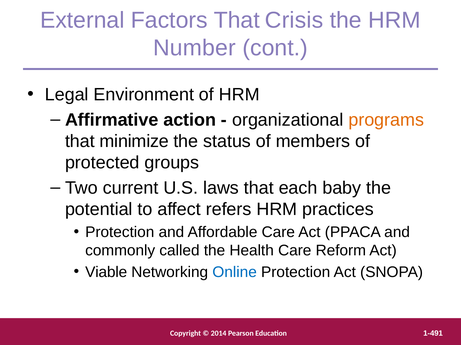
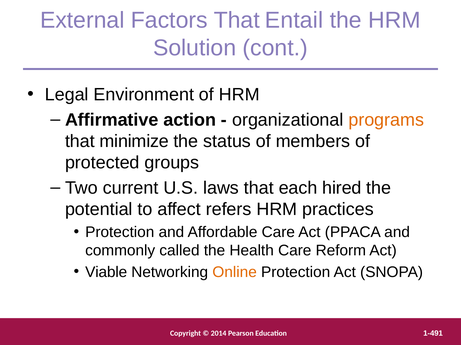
Crisis: Crisis -> Entail
Number: Number -> Solution
baby: baby -> hired
Online colour: blue -> orange
